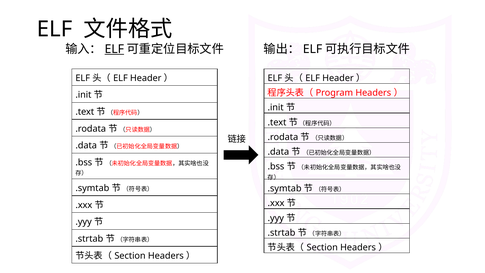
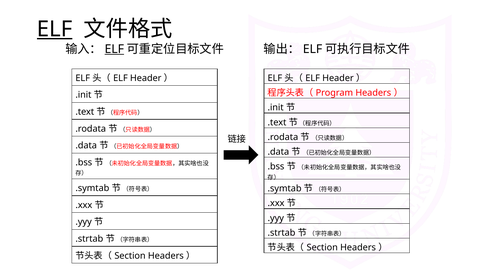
ELF at (55, 29) underline: none -> present
